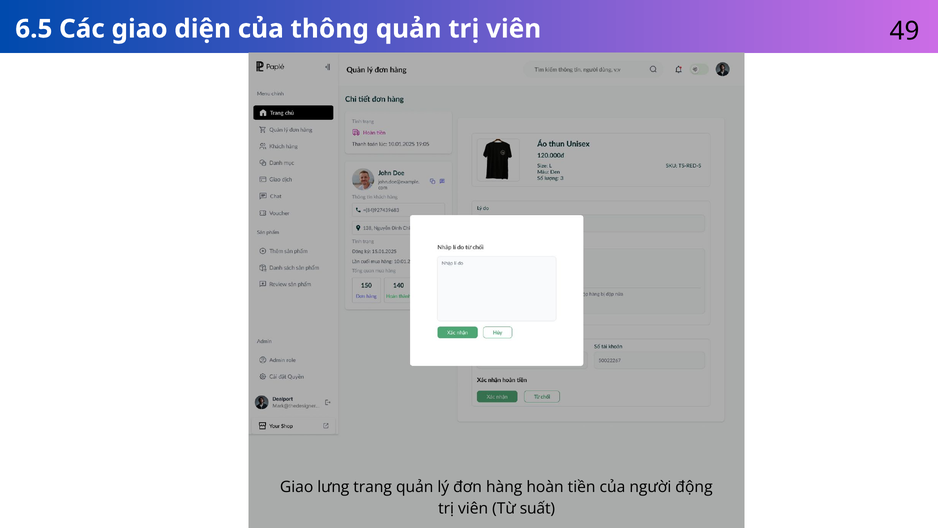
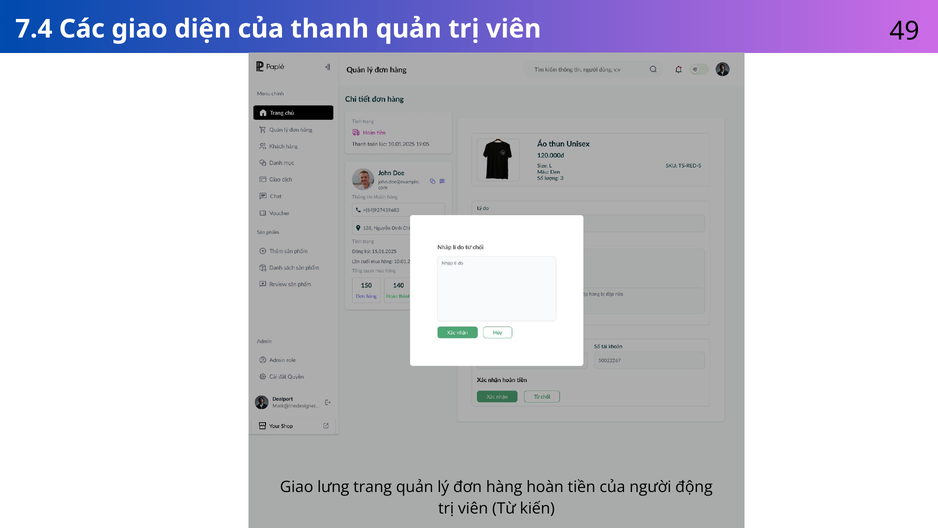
6.5: 6.5 -> 7.4
thông: thông -> thanh
suất: suất -> kiến
